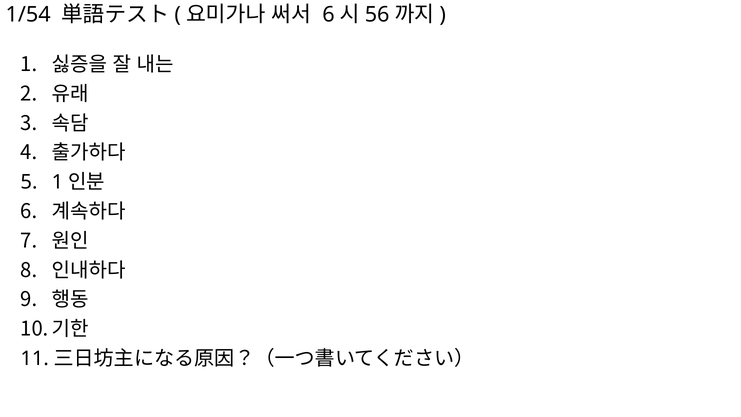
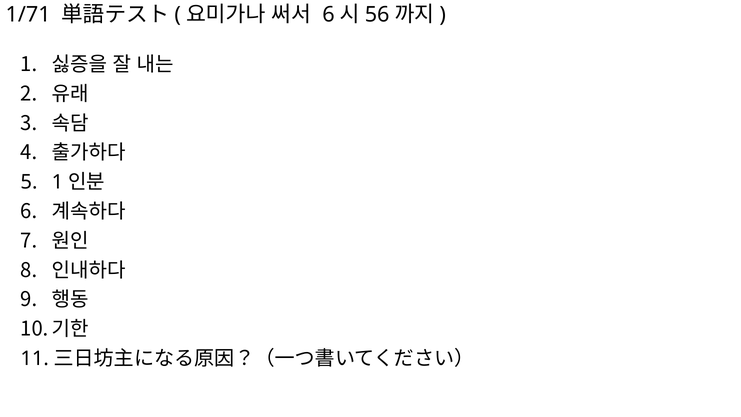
1/54: 1/54 -> 1/71
